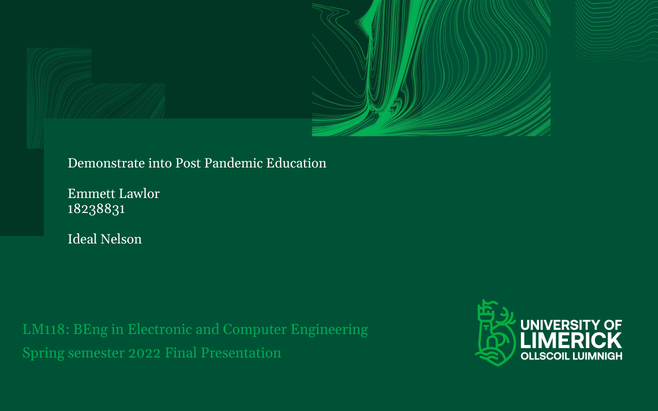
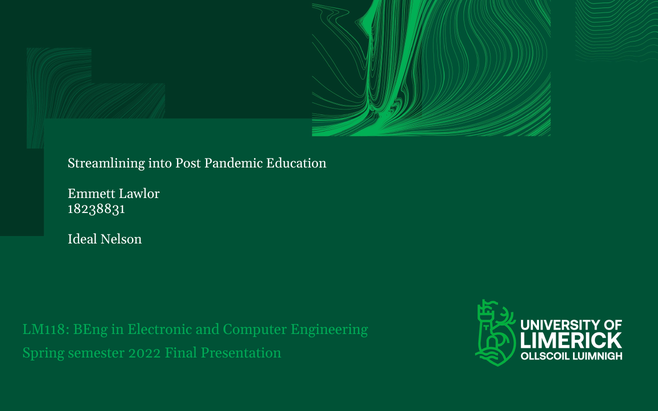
Demonstrate: Demonstrate -> Streamlining
